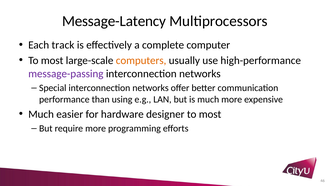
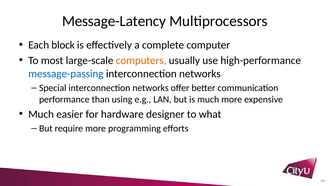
track: track -> block
message-passing colour: purple -> blue
designer to most: most -> what
